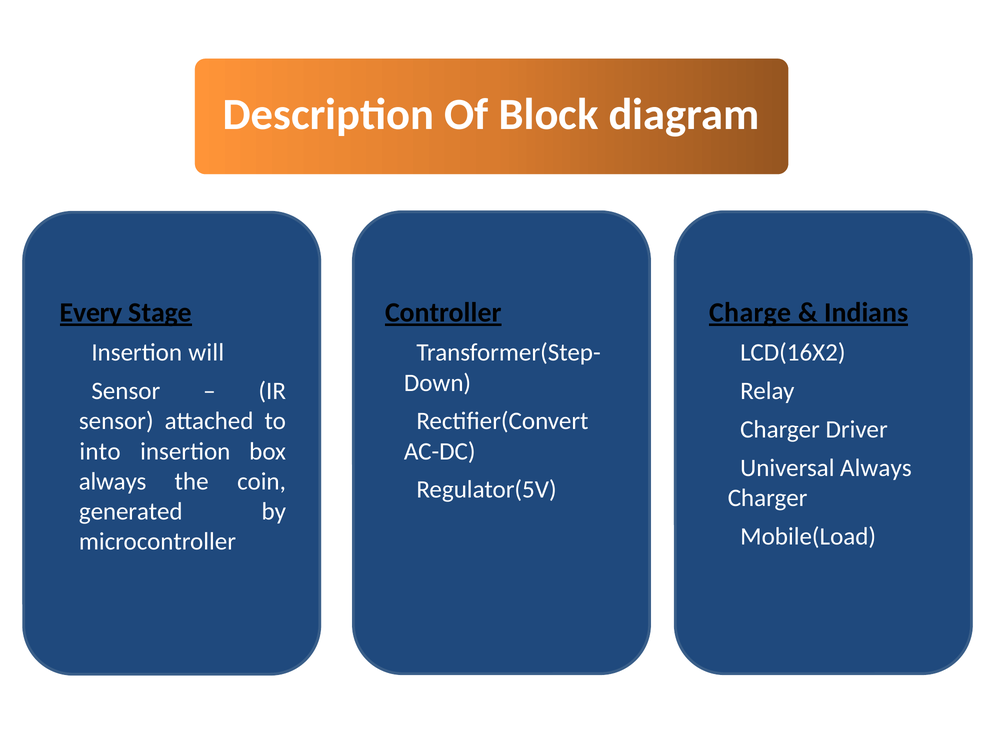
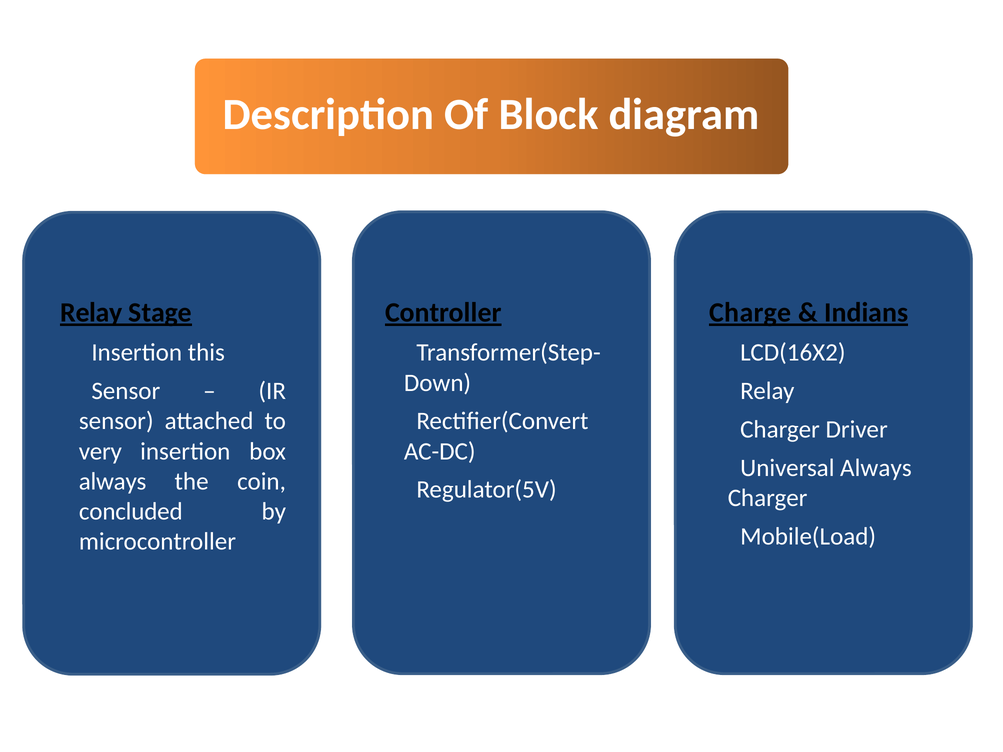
Every: Every -> Relay
will: will -> this
into: into -> very
generated: generated -> concluded
